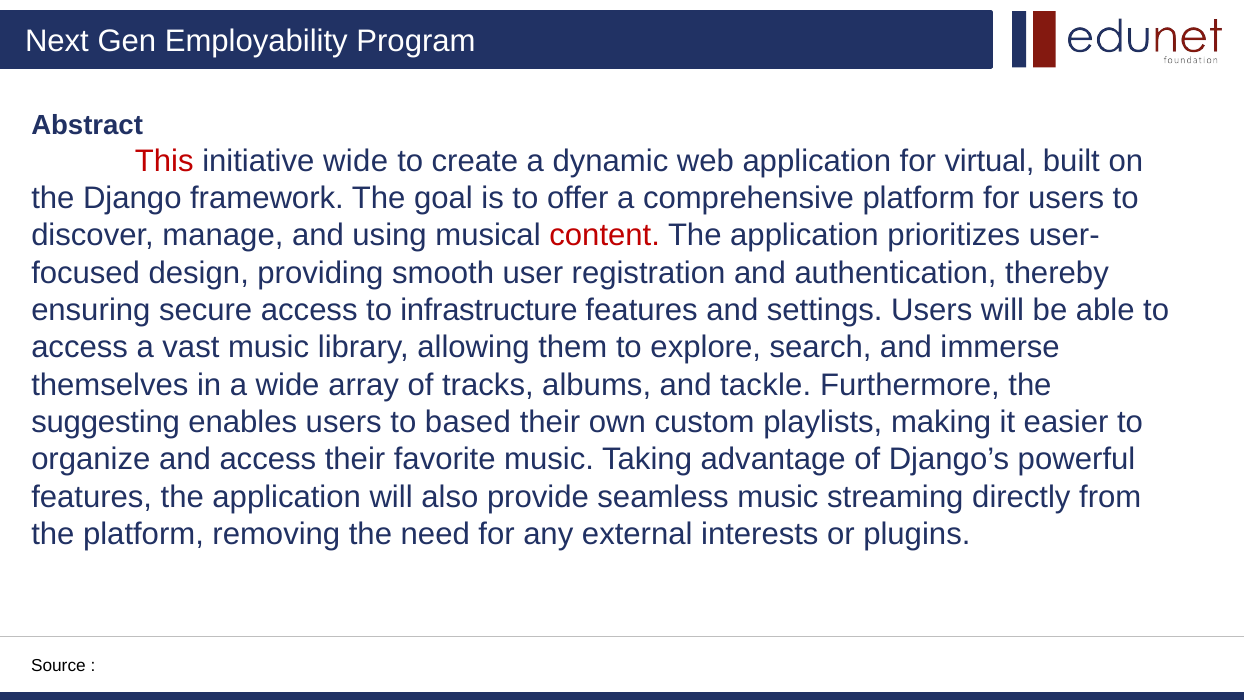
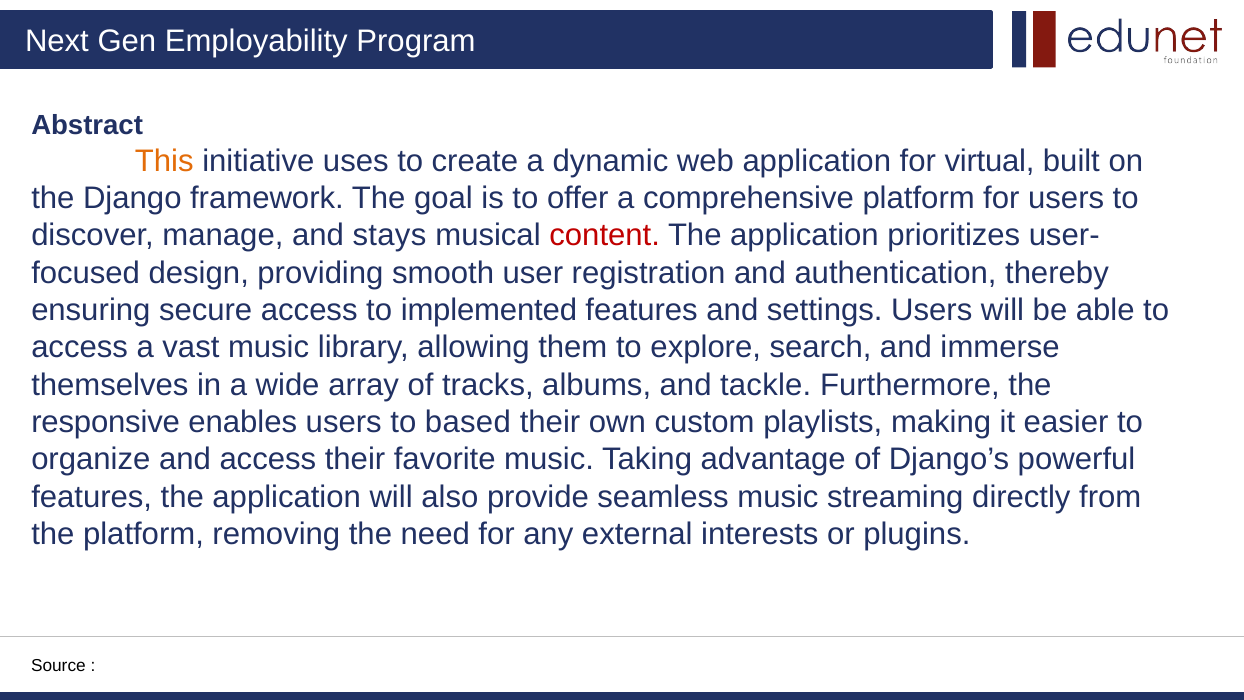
This colour: red -> orange
initiative wide: wide -> uses
using: using -> stays
infrastructure: infrastructure -> implemented
suggesting: suggesting -> responsive
